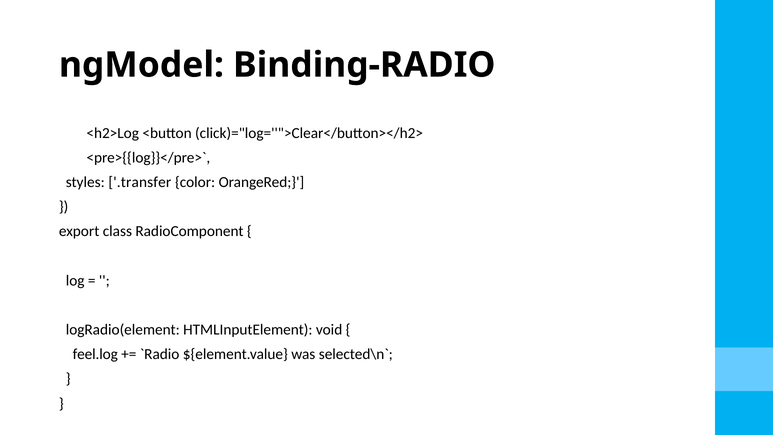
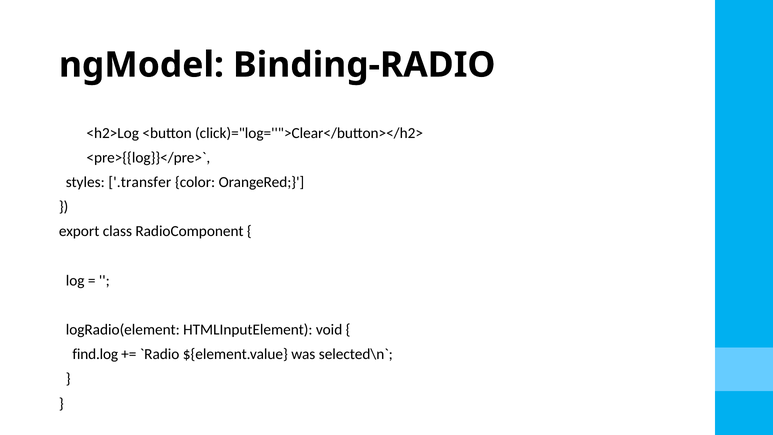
feel.log: feel.log -> find.log
